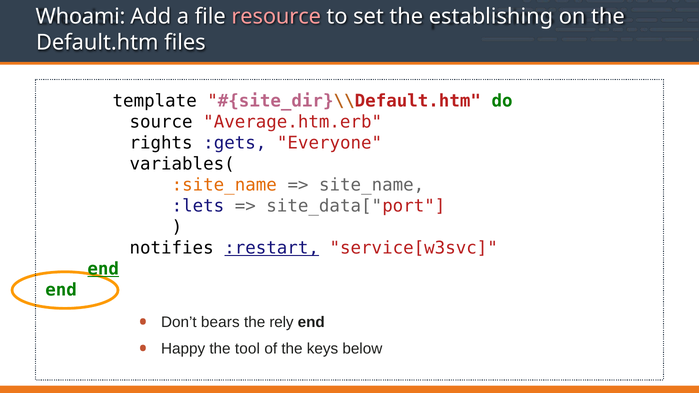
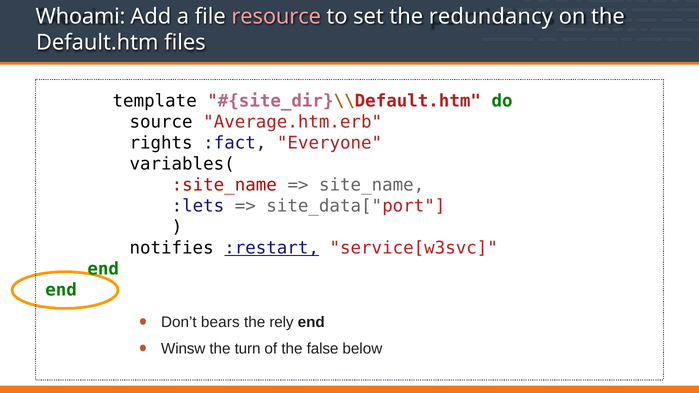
establishing: establishing -> redundancy
:gets: :gets -> :fact
:site_name colour: orange -> red
end at (103, 269) underline: present -> none
Happy: Happy -> Winsw
tool: tool -> turn
keys: keys -> false
